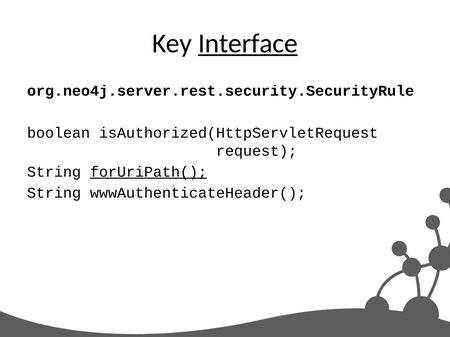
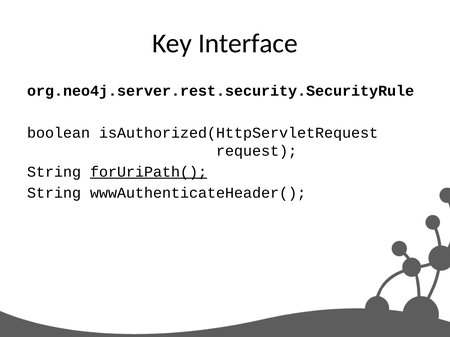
Interface underline: present -> none
